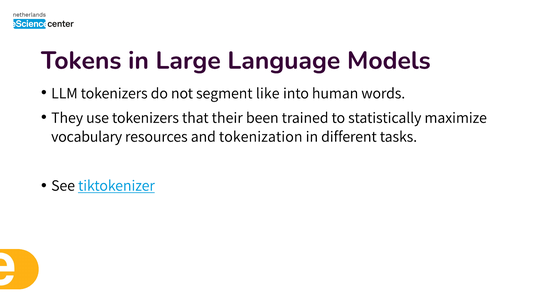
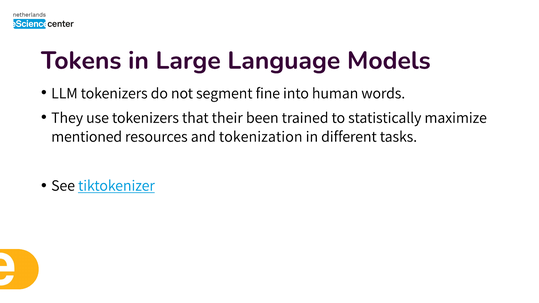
like: like -> fine
vocabulary: vocabulary -> mentioned
